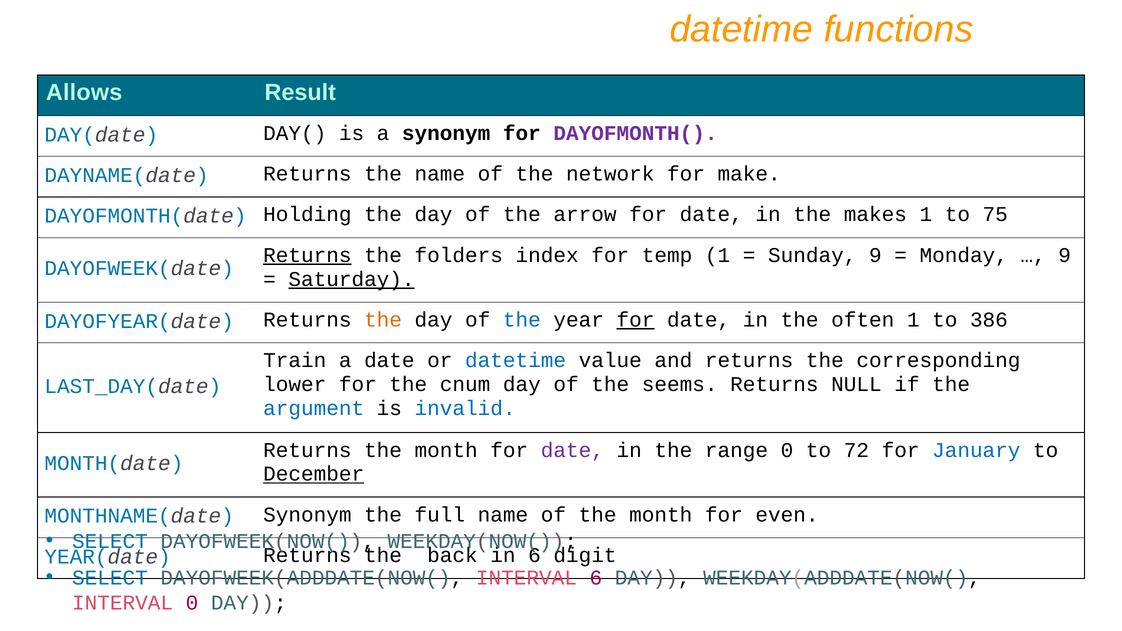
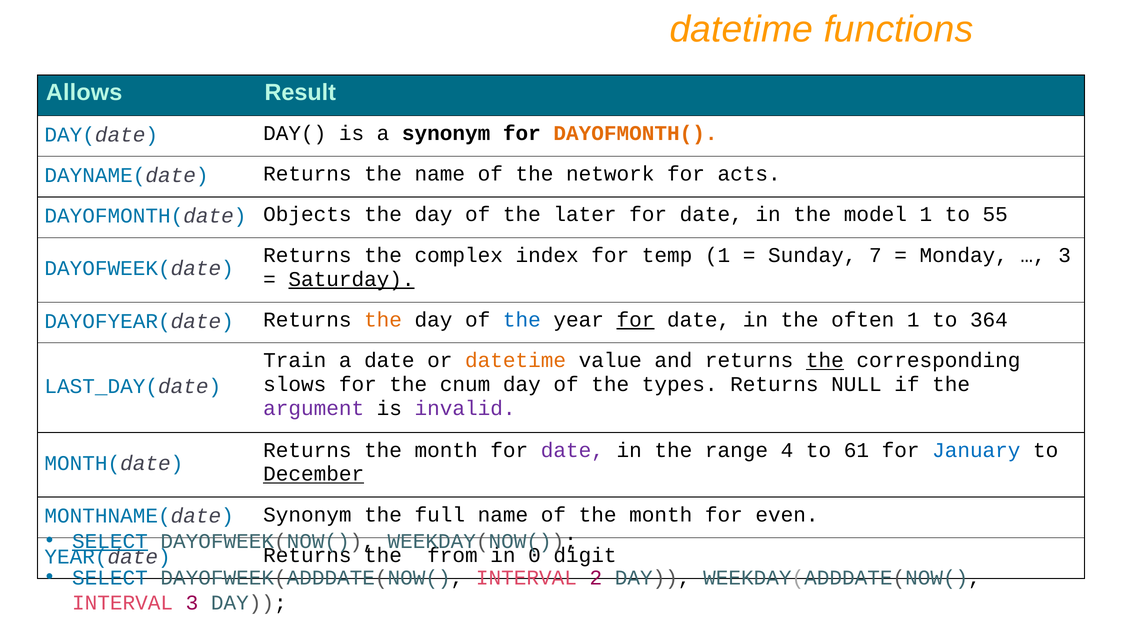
DAYOFMONTH( colour: purple -> orange
make: make -> acts
Holding: Holding -> Objects
arrow: arrow -> later
makes: makes -> model
75: 75 -> 55
Returns at (307, 255) underline: present -> none
folders: folders -> complex
Sunday 9: 9 -> 7
9 at (1065, 255): 9 -> 3
386: 386 -> 364
datetime at (516, 360) colour: blue -> orange
the at (825, 360) underline: none -> present
lower: lower -> slows
seems: seems -> types
argument colour: blue -> purple
invalid colour: blue -> purple
range 0: 0 -> 4
72: 72 -> 61
SELECT at (110, 541) underline: none -> present
back: back -> from
in 6: 6 -> 0
INTERVAL 6: 6 -> 2
INTERVAL 0: 0 -> 3
